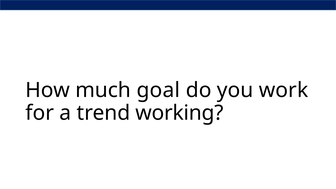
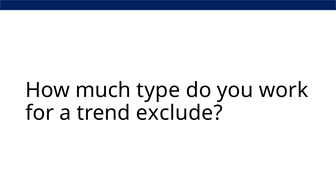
goal: goal -> type
working: working -> exclude
